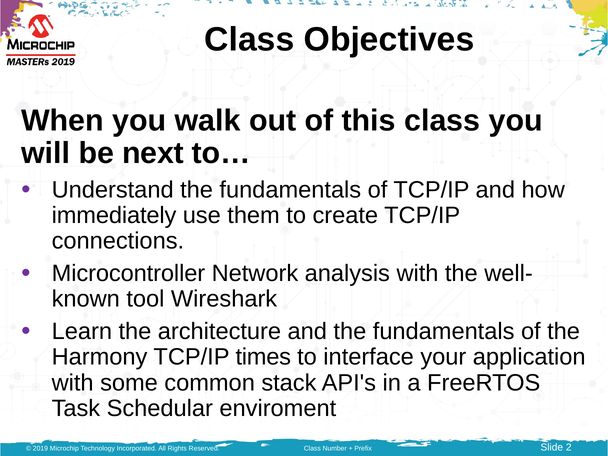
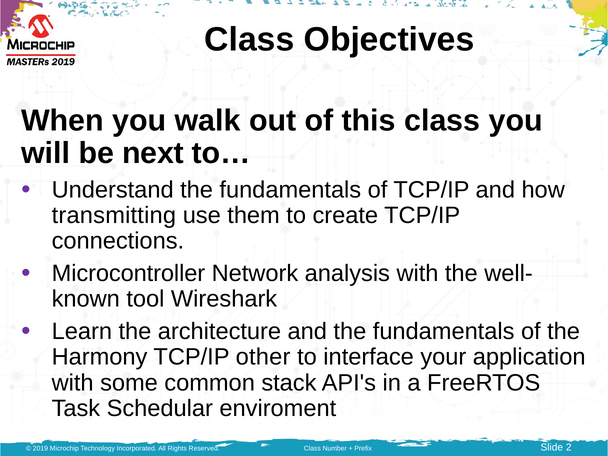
immediately: immediately -> transmitting
times: times -> other
